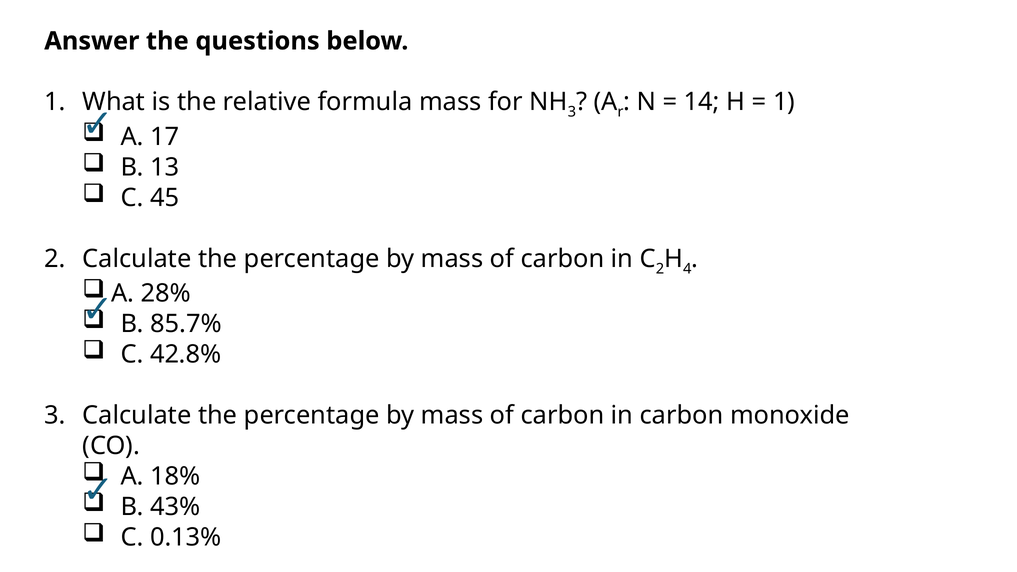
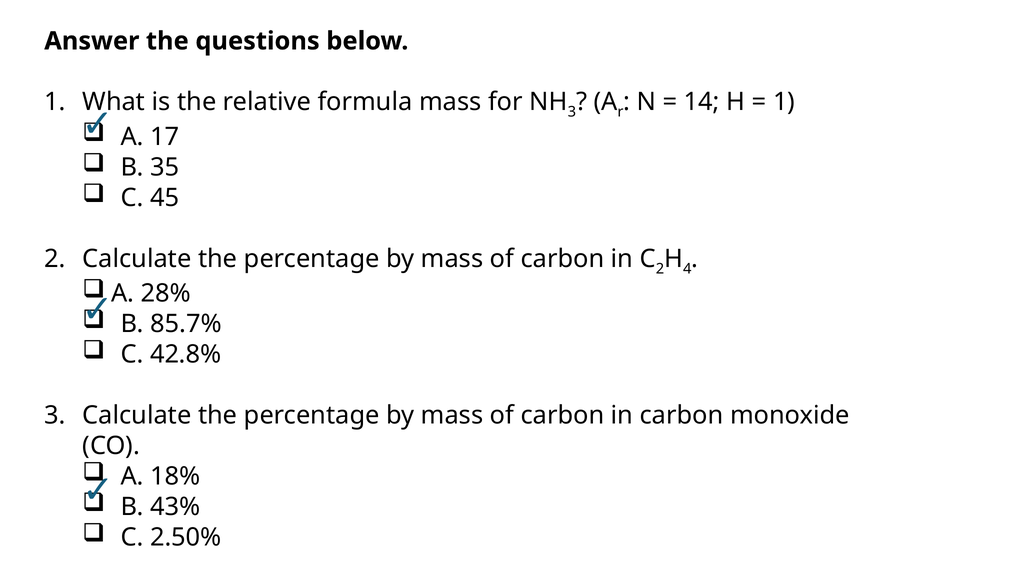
13: 13 -> 35
0.13%: 0.13% -> 2.50%
